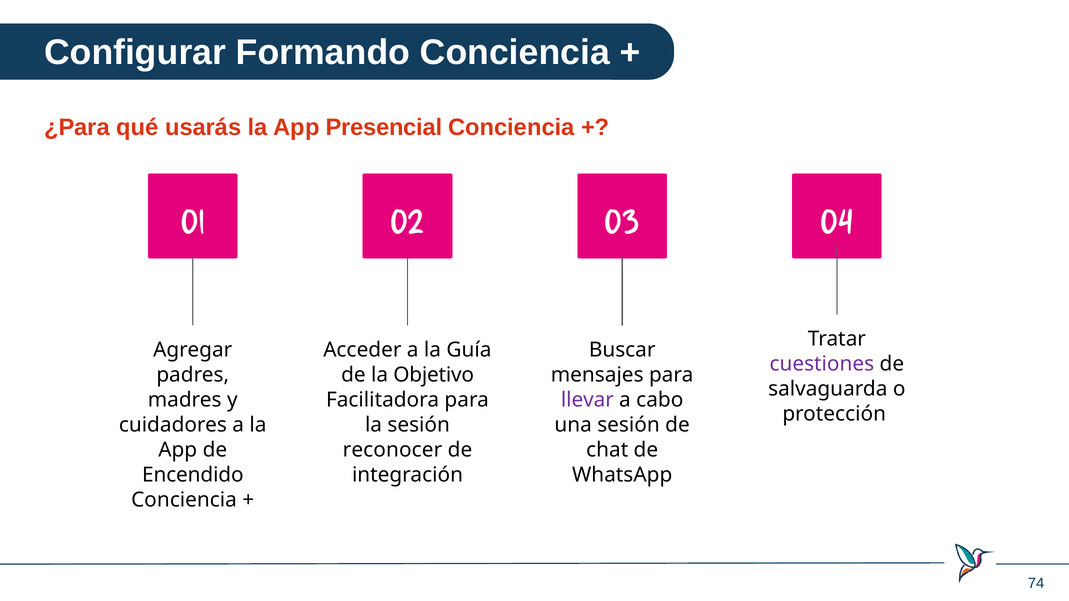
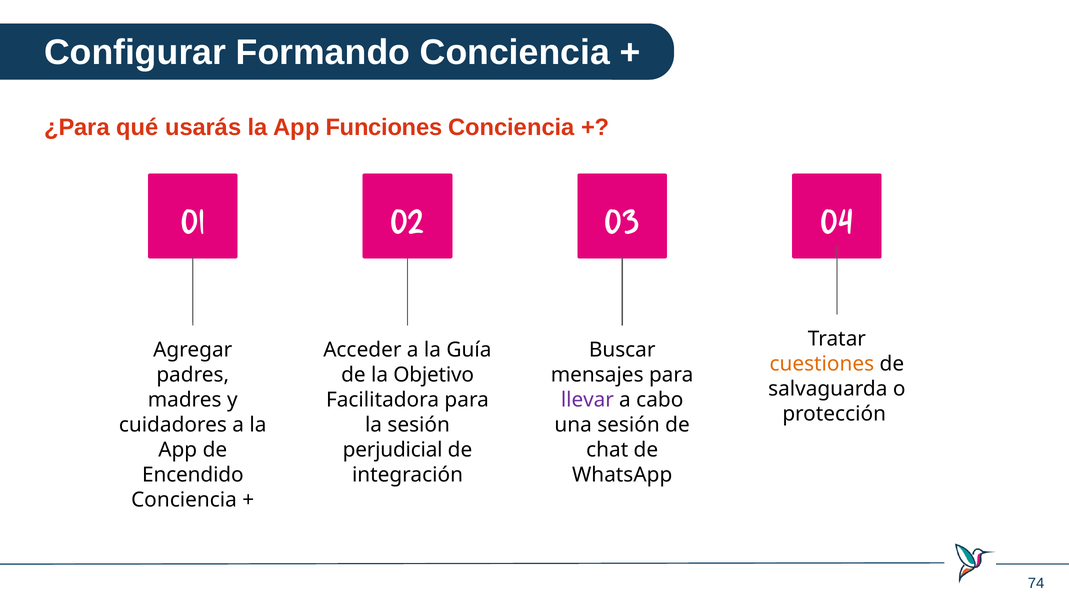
Presencial: Presencial -> Funciones
cuestiones colour: purple -> orange
reconocer: reconocer -> perjudicial
